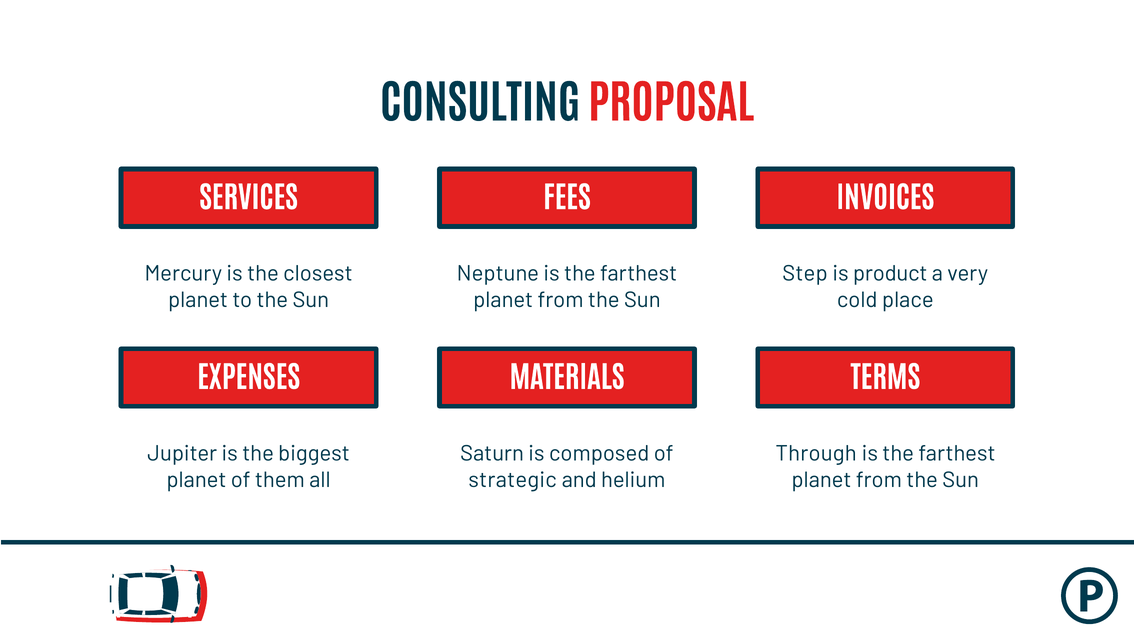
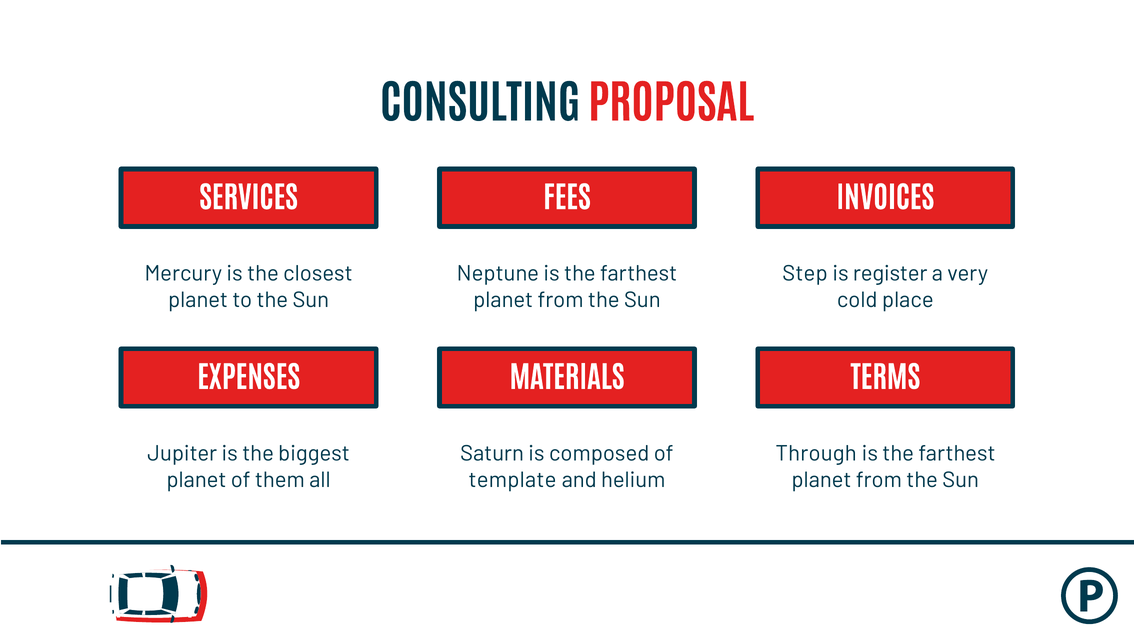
product: product -> register
strategic: strategic -> template
